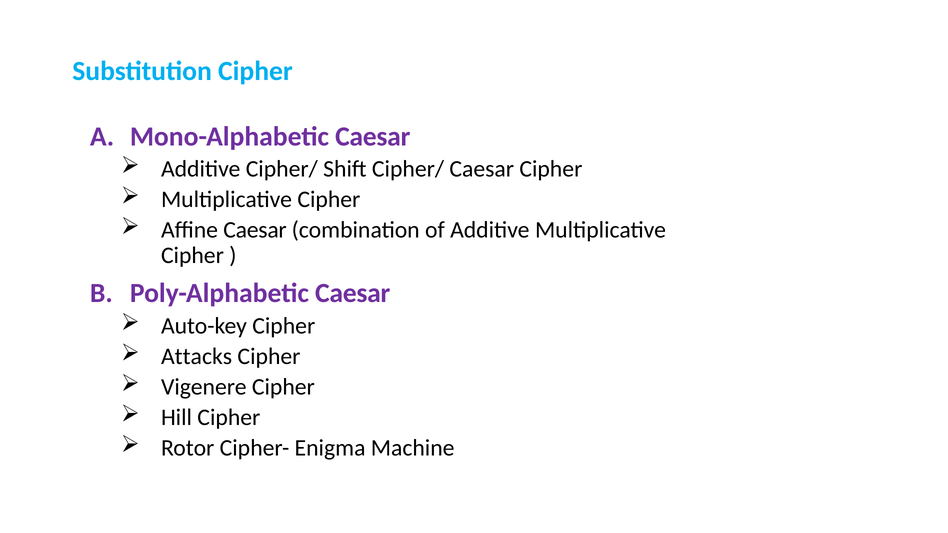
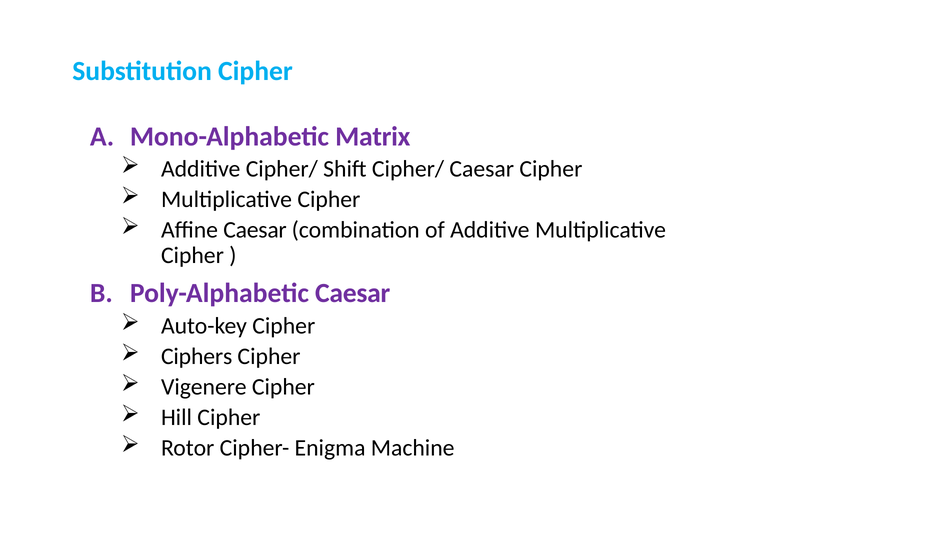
Mono-Alphabetic Caesar: Caesar -> Matrix
Attacks: Attacks -> Ciphers
